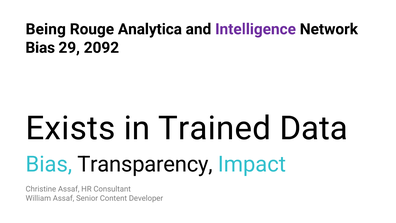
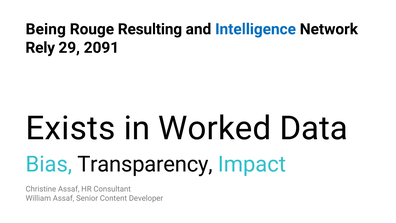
Analytica: Analytica -> Resulting
Intelligence colour: purple -> blue
Bias at (40, 48): Bias -> Rely
2092: 2092 -> 2091
Trained: Trained -> Worked
